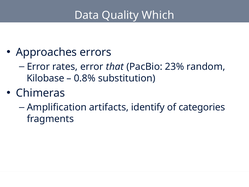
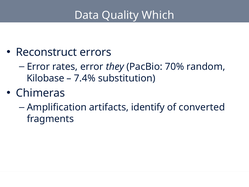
Approaches: Approaches -> Reconstruct
that: that -> they
23%: 23% -> 70%
0.8%: 0.8% -> 7.4%
categories: categories -> converted
